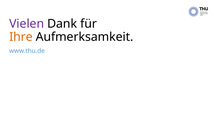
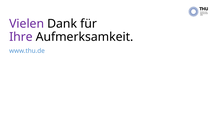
Ihre colour: orange -> purple
